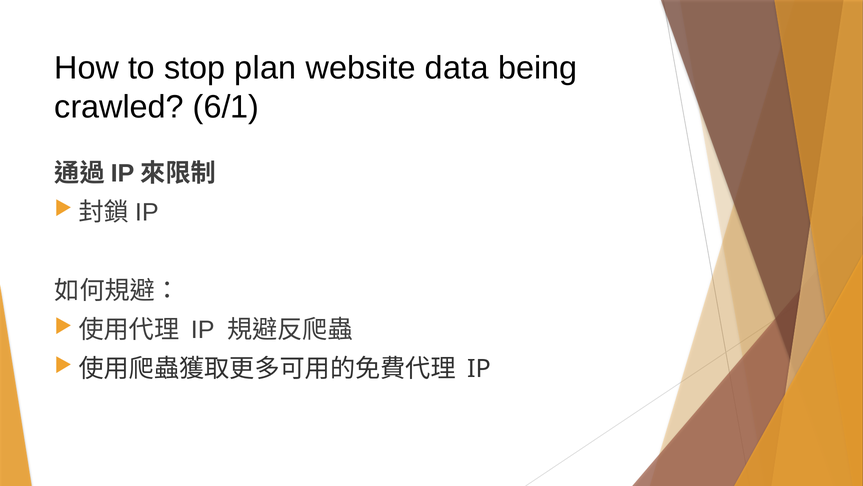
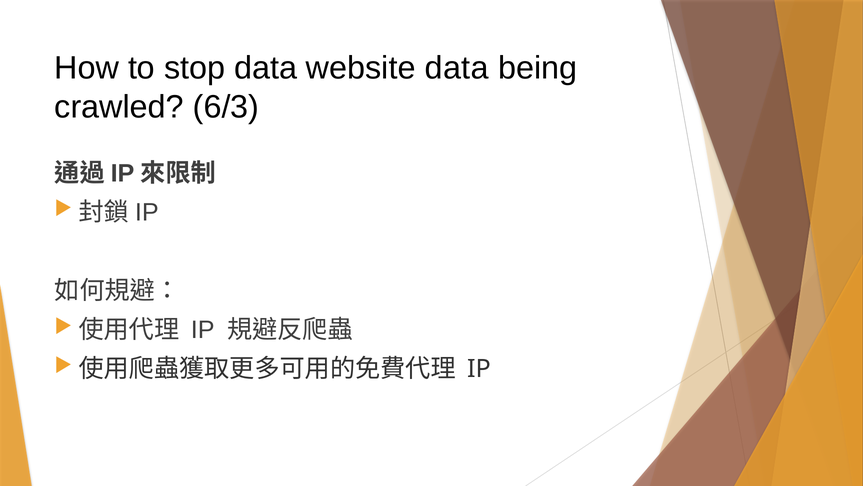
stop plan: plan -> data
6/1: 6/1 -> 6/3
